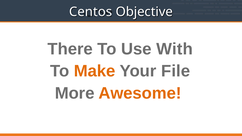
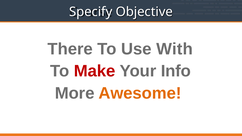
Centos: Centos -> Specify
Make colour: orange -> red
File: File -> Info
